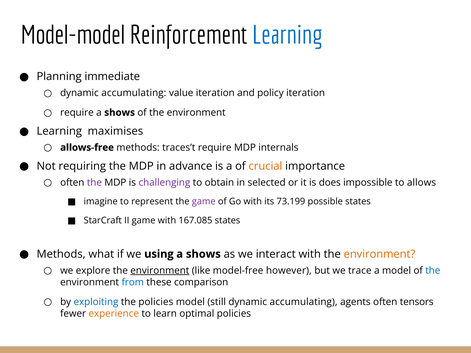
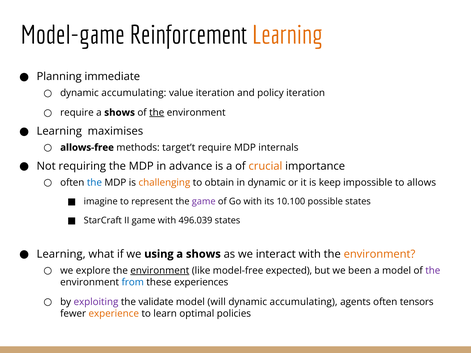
Model-model: Model-model -> Model-game
Learning at (288, 35) colour: blue -> orange
the at (157, 113) underline: none -> present
traces’t: traces’t -> target’t
the at (94, 183) colour: purple -> blue
challenging colour: purple -> orange
in selected: selected -> dynamic
does: does -> keep
73.199: 73.199 -> 10.100
167.085: 167.085 -> 496.039
Methods at (61, 254): Methods -> Learning
however: however -> expected
trace: trace -> been
the at (433, 271) colour: blue -> purple
comparison: comparison -> experiences
exploiting colour: blue -> purple
the policies: policies -> validate
still: still -> will
